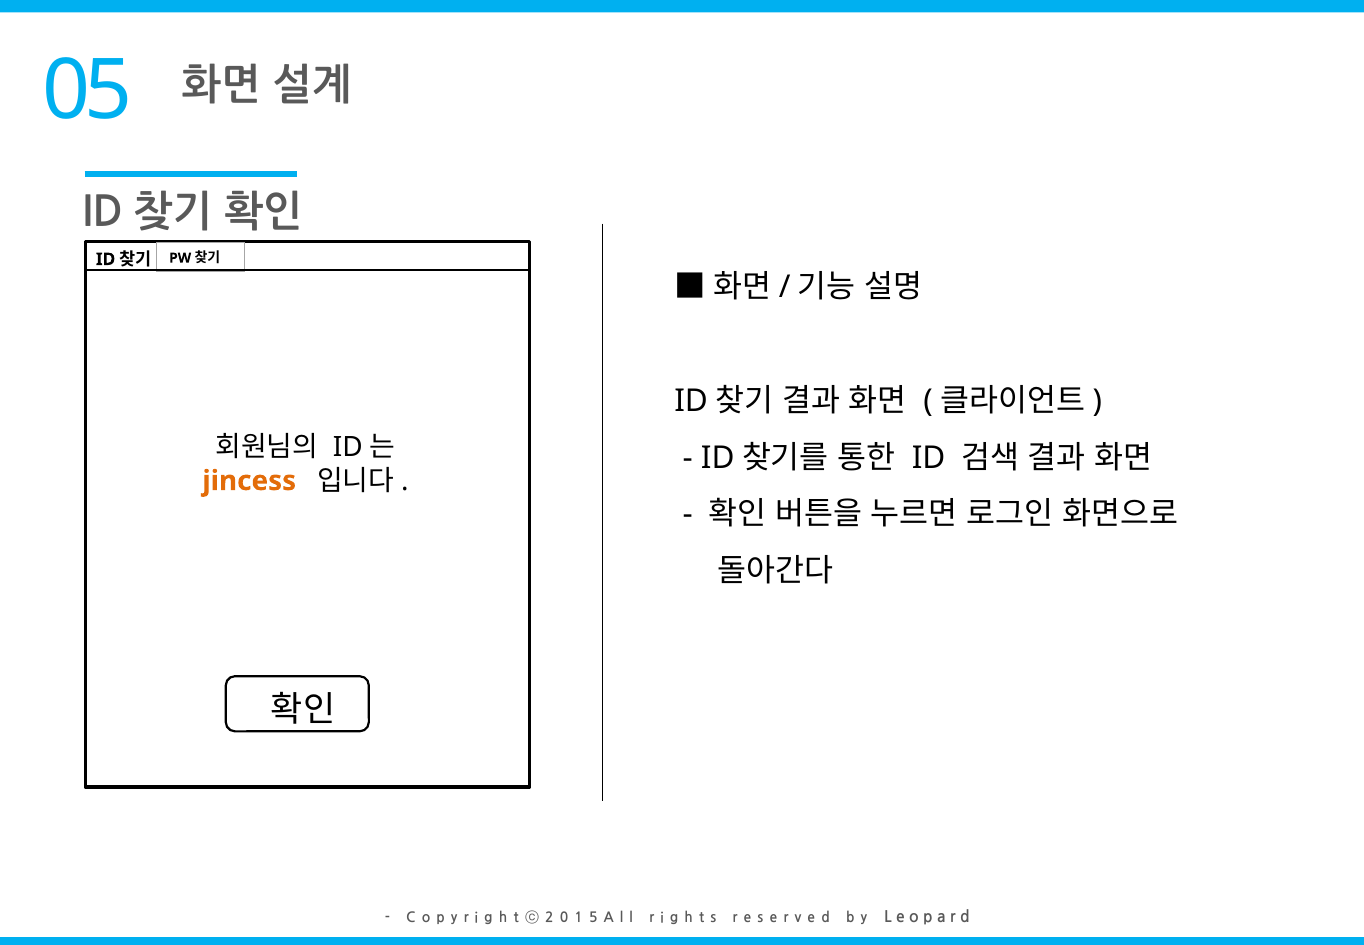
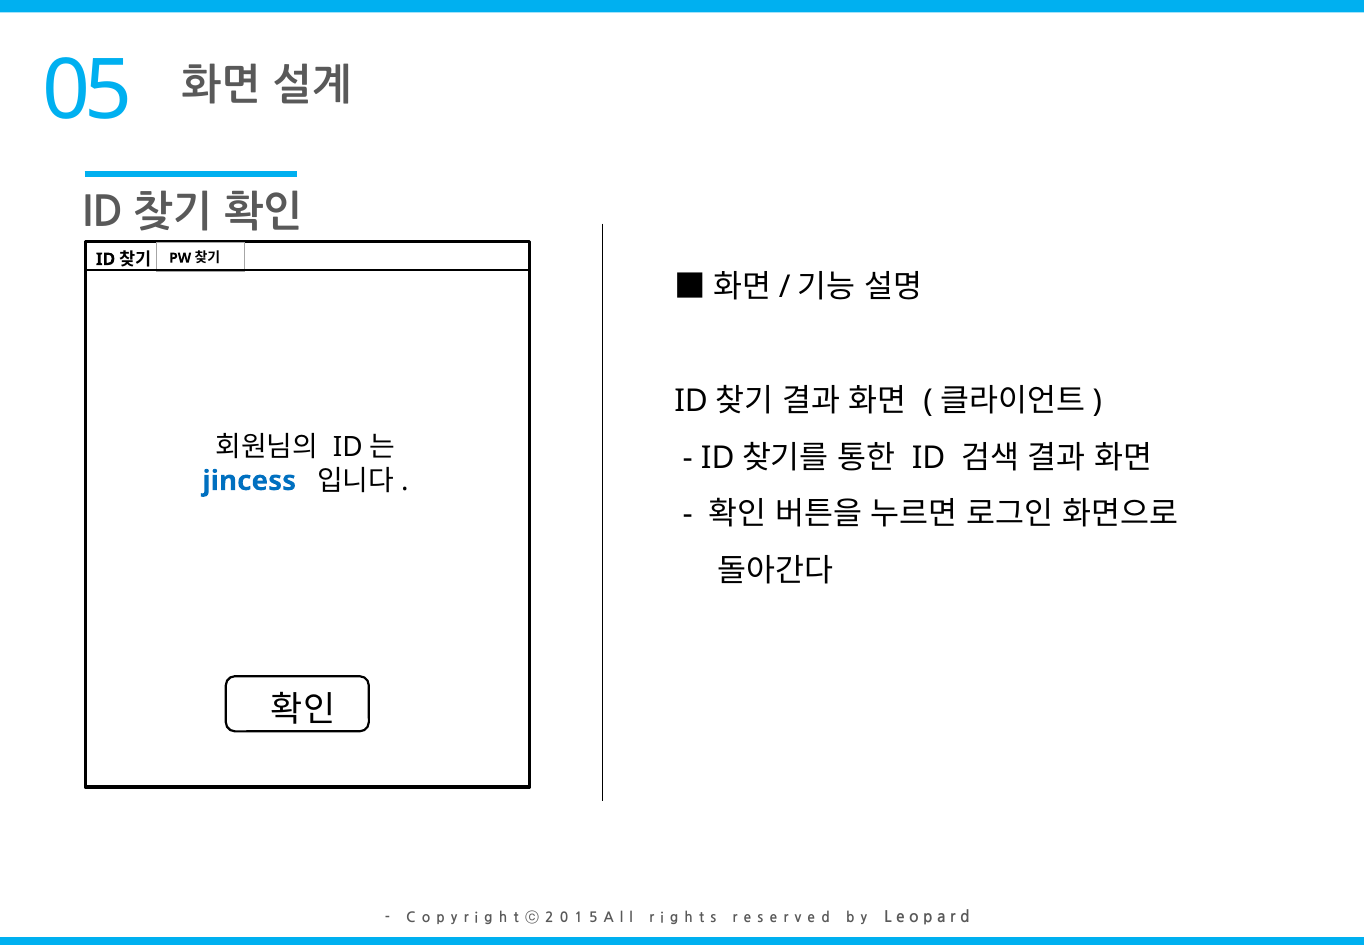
jincess colour: orange -> blue
